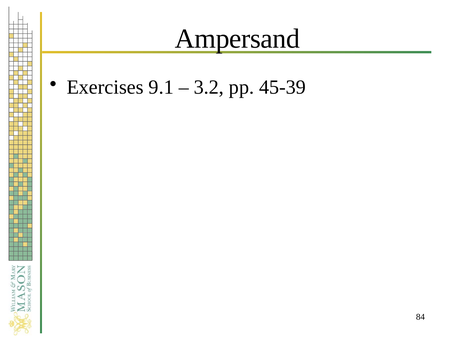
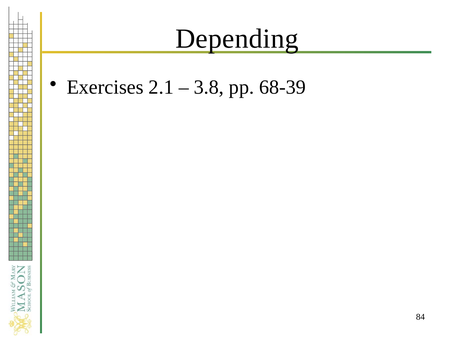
Ampersand: Ampersand -> Depending
9.1: 9.1 -> 2.1
3.2: 3.2 -> 3.8
45-39: 45-39 -> 68-39
